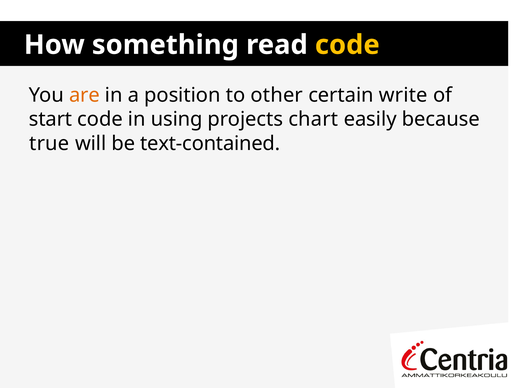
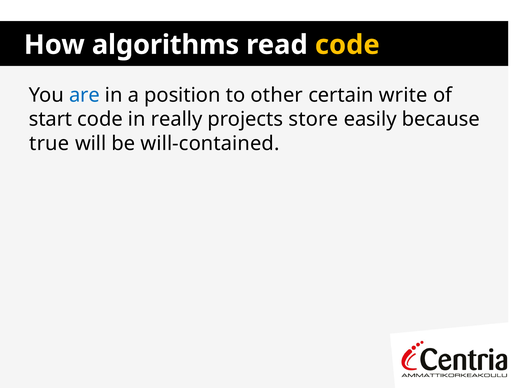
something: something -> algorithms
are colour: orange -> blue
using: using -> really
chart: chart -> store
text-contained: text-contained -> will-contained
